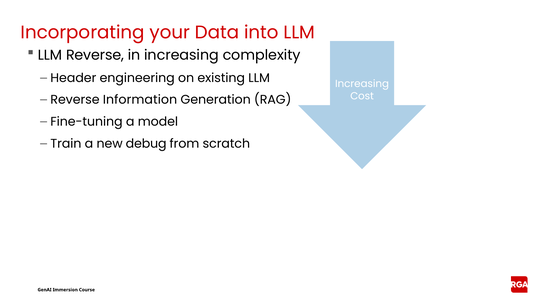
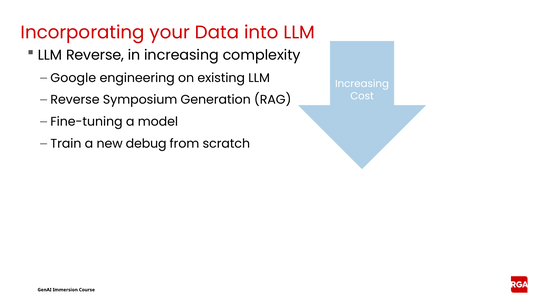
Header: Header -> Google
Information: Information -> Symposium
